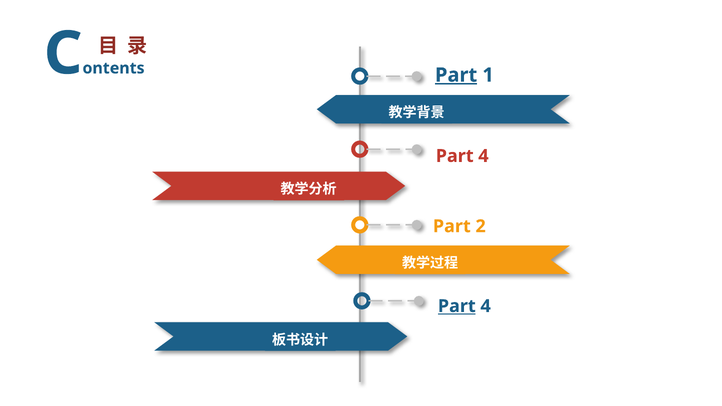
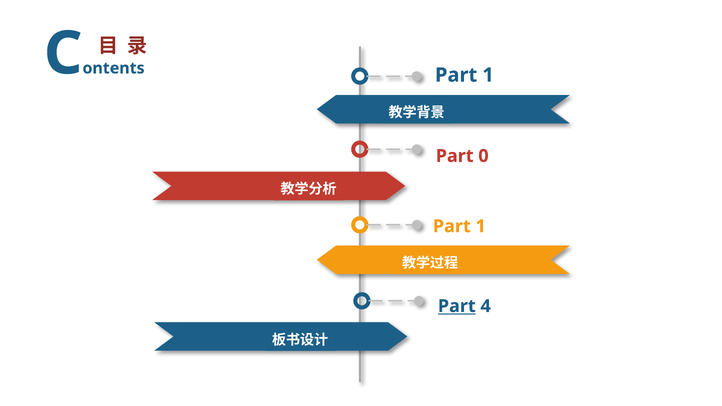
Part at (456, 75) underline: present -> none
4 at (483, 156): 4 -> 0
2 at (481, 226): 2 -> 1
